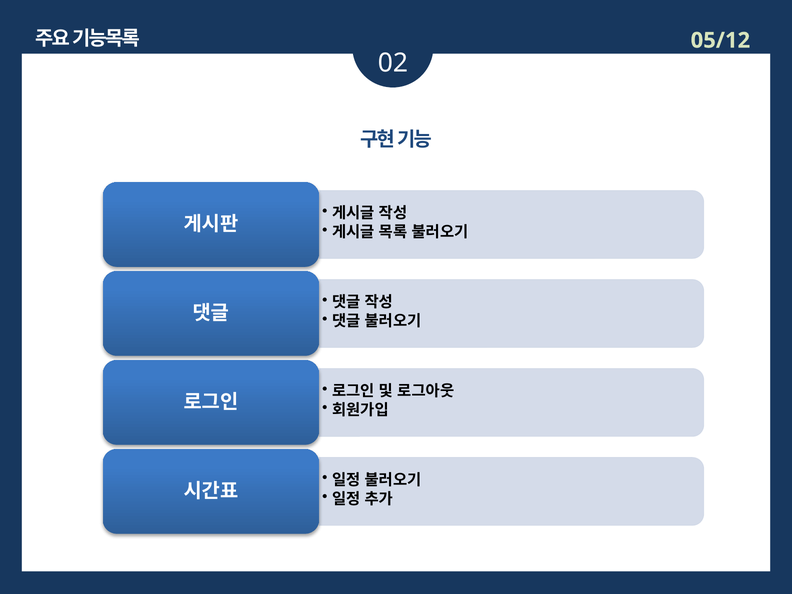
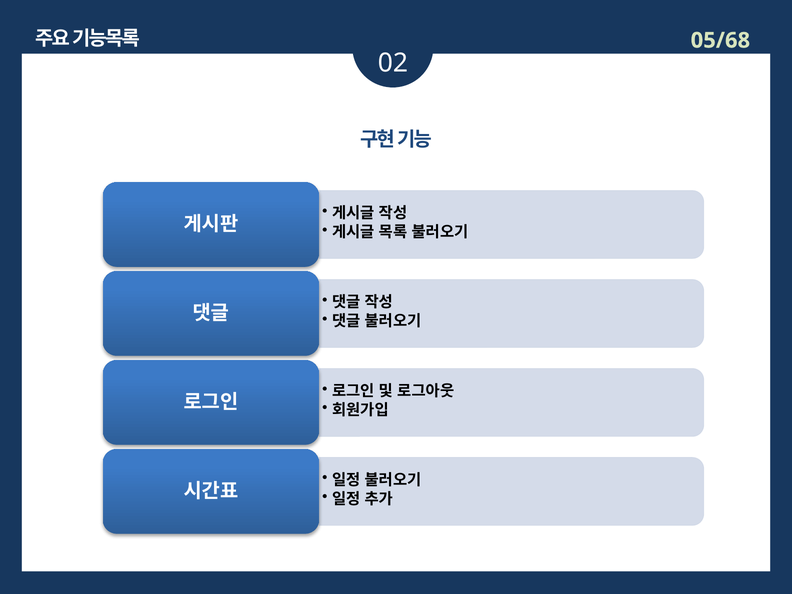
05/12: 05/12 -> 05/68
